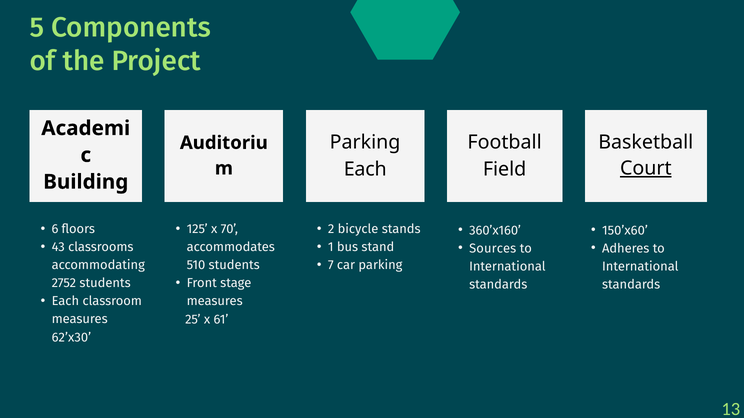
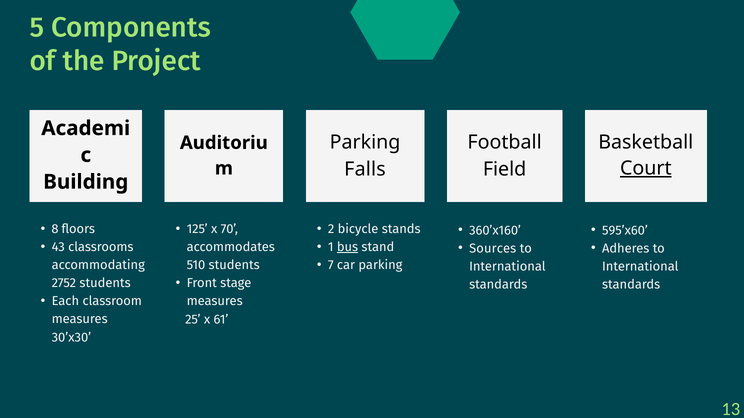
Each at (365, 169): Each -> Falls
6: 6 -> 8
150’x60: 150’x60 -> 595’x60
bus underline: none -> present
62’x30: 62’x30 -> 30’x30
